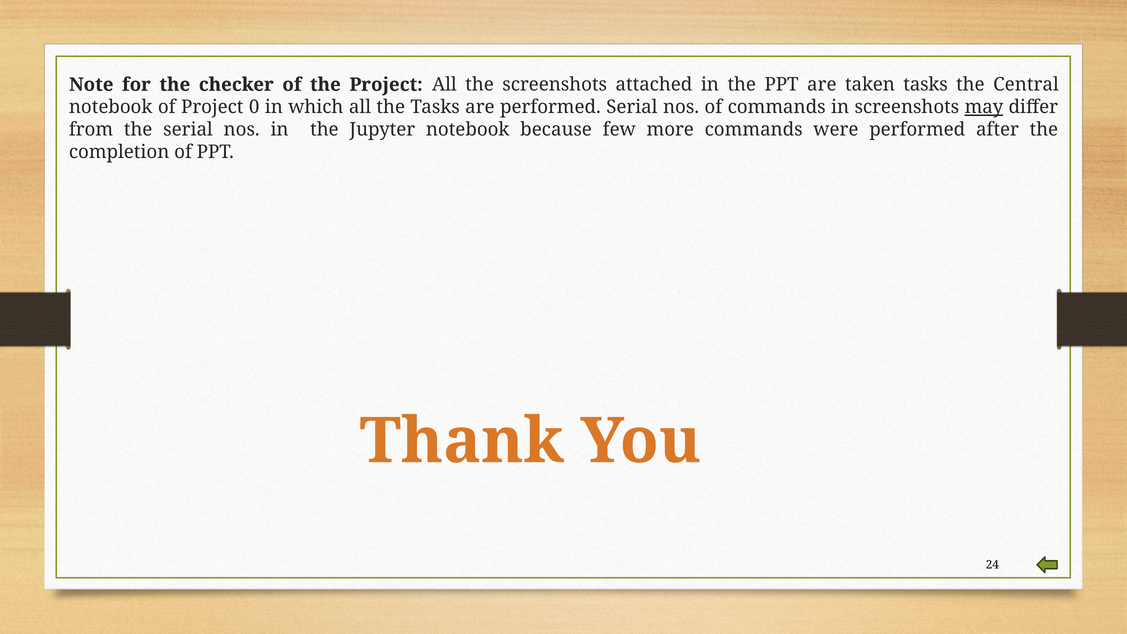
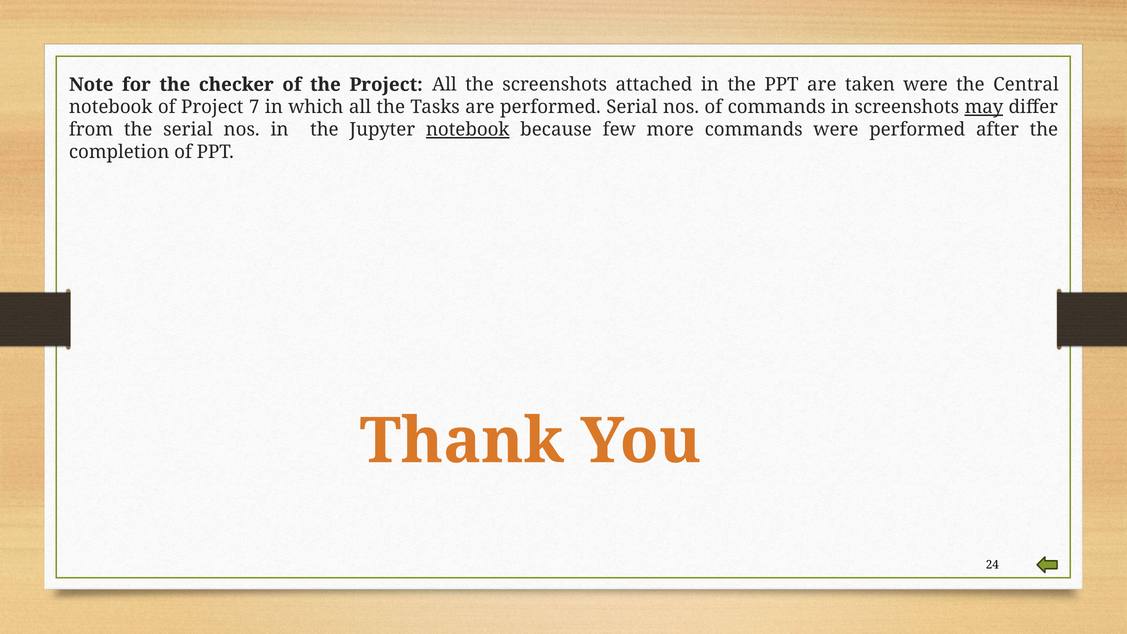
taken tasks: tasks -> were
0: 0 -> 7
notebook at (468, 130) underline: none -> present
